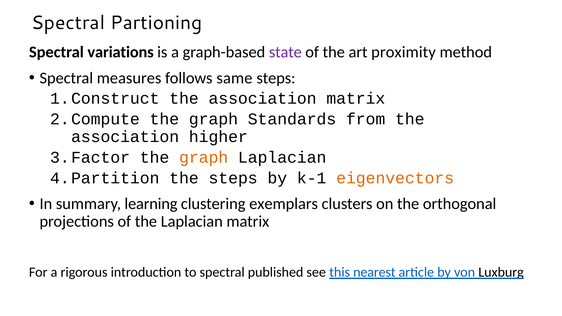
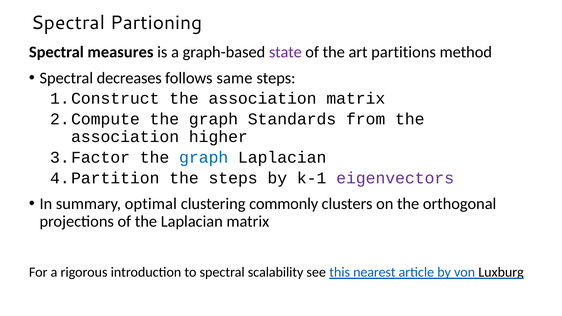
variations: variations -> measures
proximity: proximity -> partitions
measures: measures -> decreases
graph at (204, 157) colour: orange -> blue
eigenvectors colour: orange -> purple
learning: learning -> optimal
exemplars: exemplars -> commonly
published: published -> scalability
